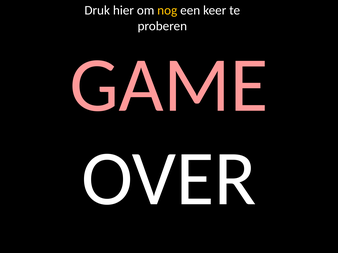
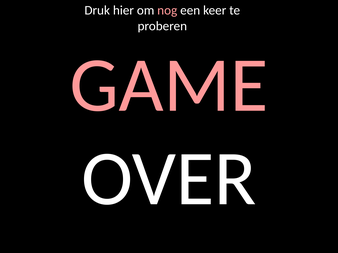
nog colour: yellow -> pink
